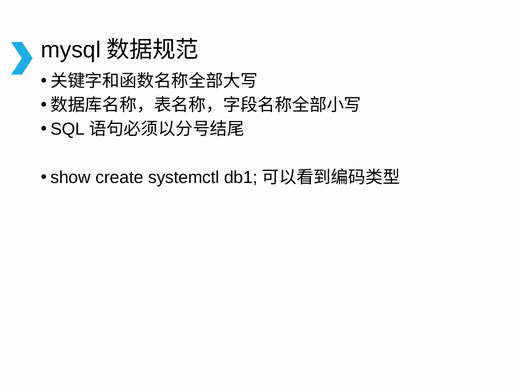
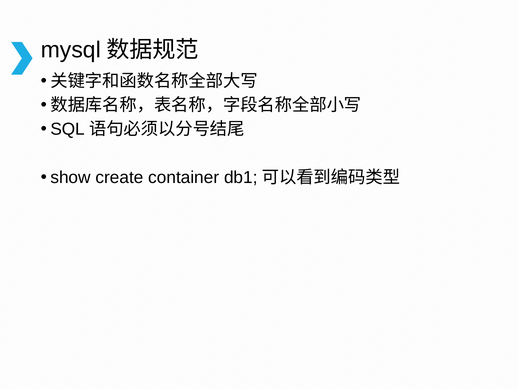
systemctl: systemctl -> container
